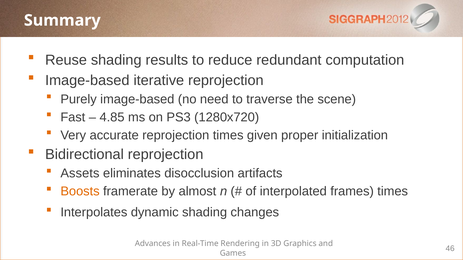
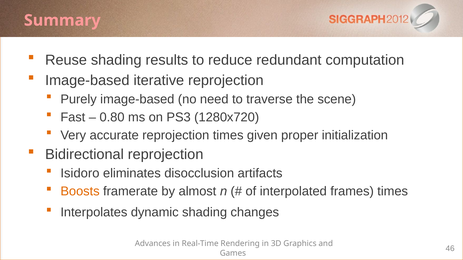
Summary colour: white -> pink
4.85: 4.85 -> 0.80
Assets: Assets -> Isidoro
